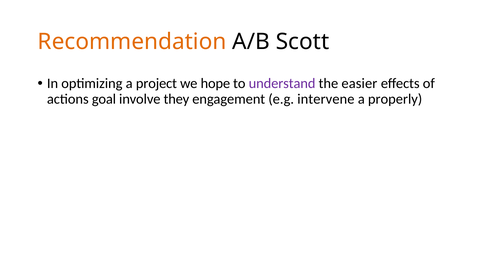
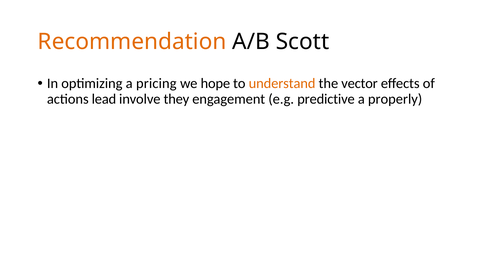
project: project -> pricing
understand colour: purple -> orange
easier: easier -> vector
goal: goal -> lead
intervene: intervene -> predictive
